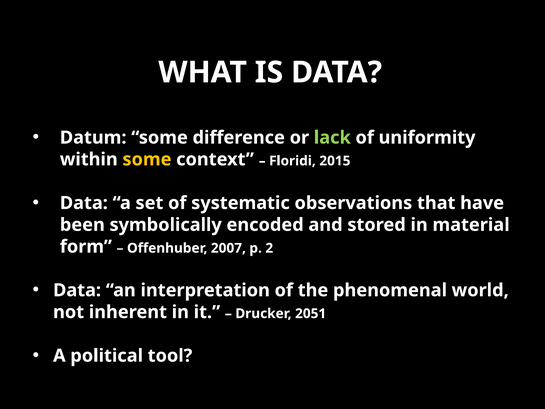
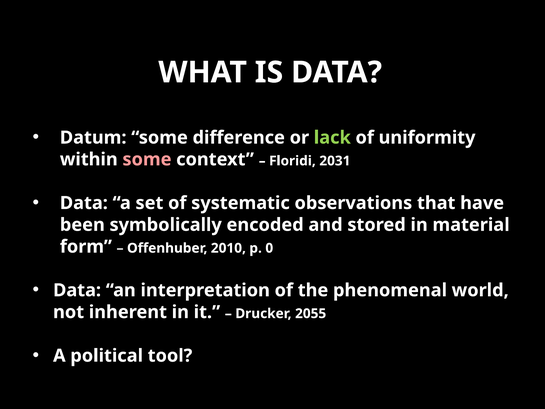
some at (147, 159) colour: yellow -> pink
2015: 2015 -> 2031
2007: 2007 -> 2010
2: 2 -> 0
2051: 2051 -> 2055
